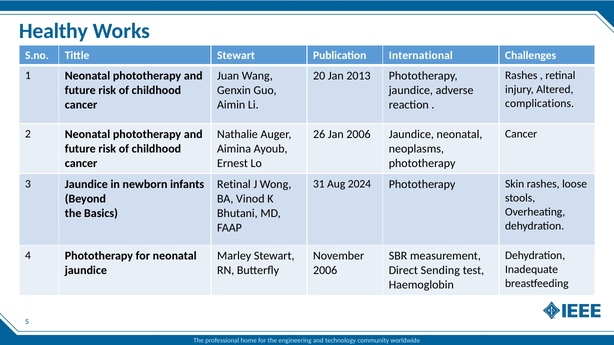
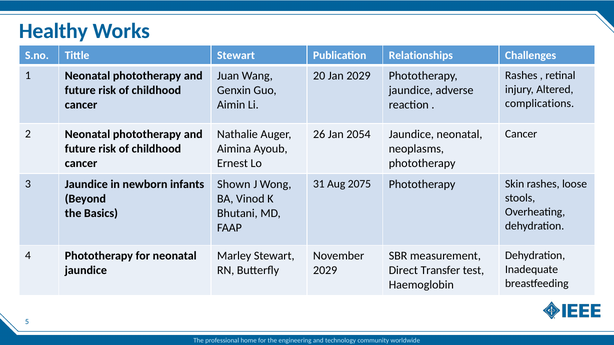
International: International -> Relationships
Jan 2013: 2013 -> 2029
Jan 2006: 2006 -> 2054
2024: 2024 -> 2075
Retinal at (234, 184): Retinal -> Shown
2006 at (325, 270): 2006 -> 2029
Sending: Sending -> Transfer
